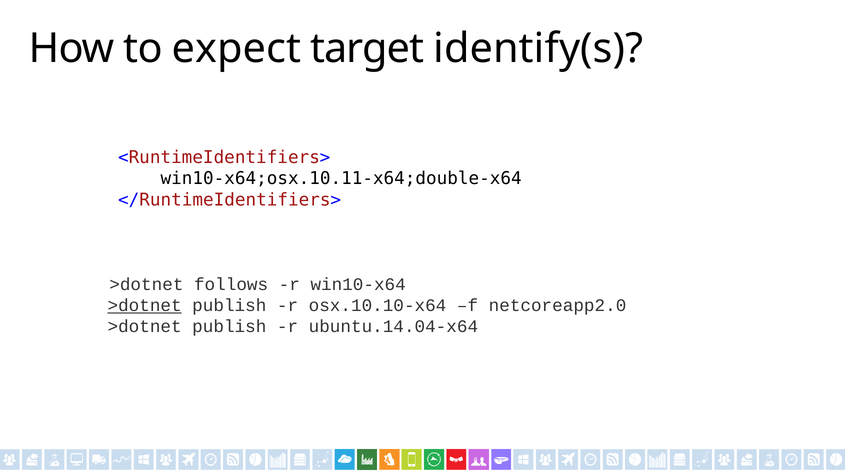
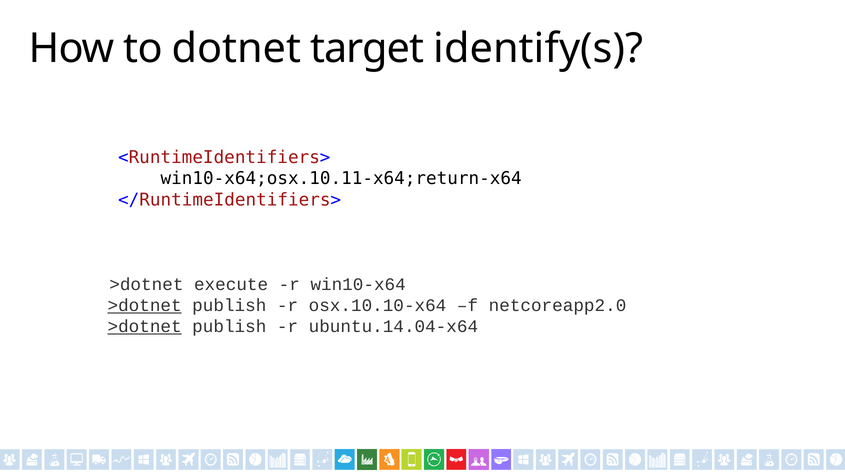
expect: expect -> dotnet
win10-x64;osx.10.11-x64;double-x64: win10-x64;osx.10.11-x64;double-x64 -> win10-x64;osx.10.11-x64;return-x64
follows: follows -> execute
>dotnet at (145, 327) underline: none -> present
